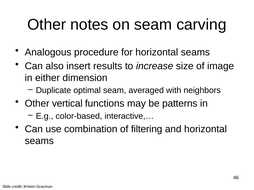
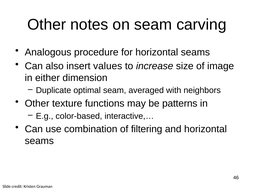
results: results -> values
vertical: vertical -> texture
